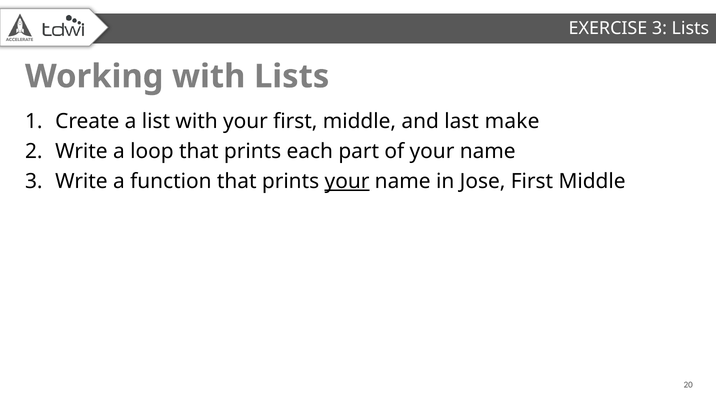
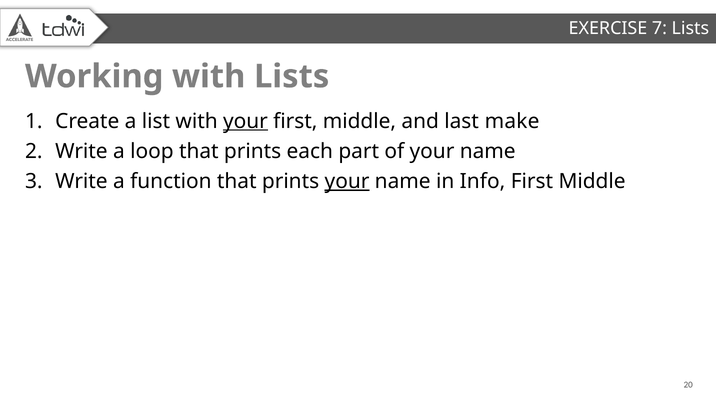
EXERCISE 3: 3 -> 7
your at (245, 121) underline: none -> present
Jose: Jose -> Info
